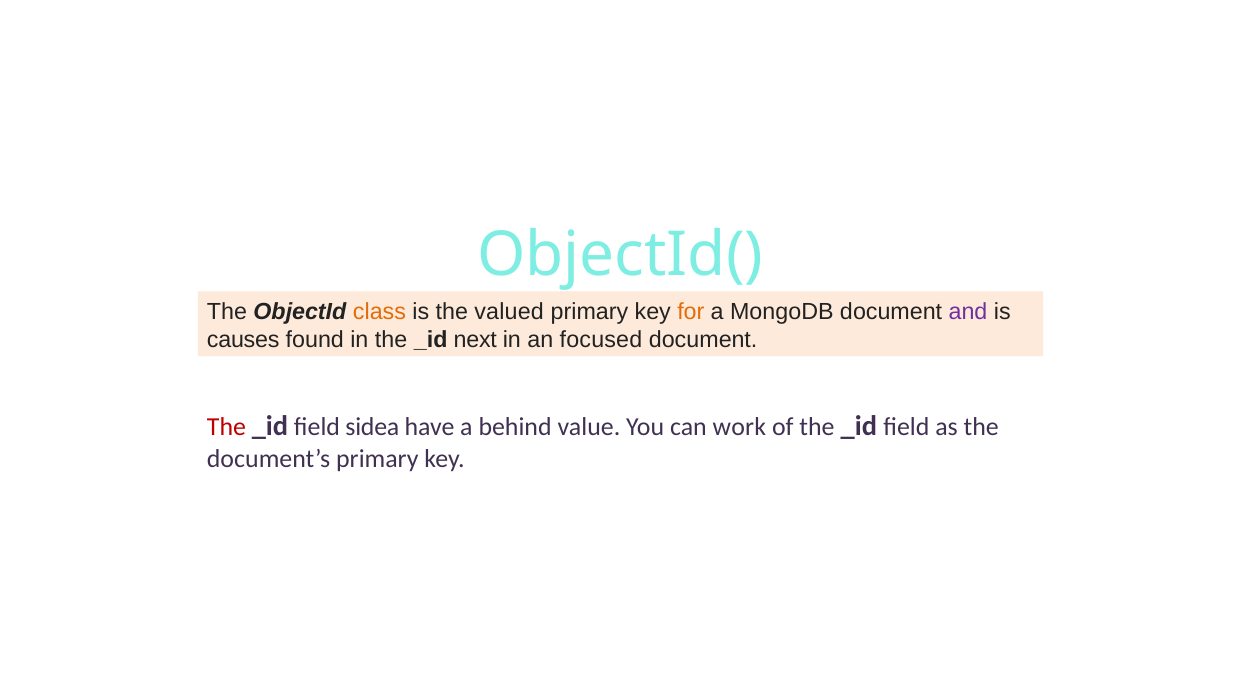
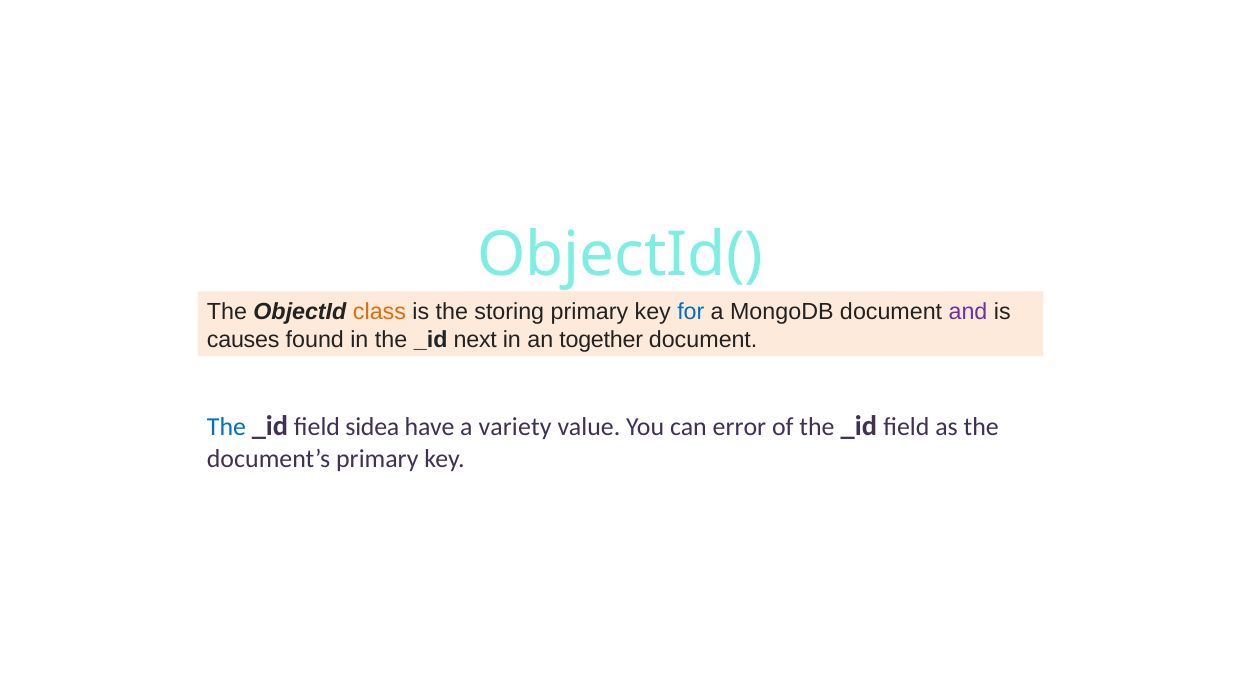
valued: valued -> storing
for colour: orange -> blue
focused: focused -> together
The at (226, 427) colour: red -> blue
behind: behind -> variety
work: work -> error
